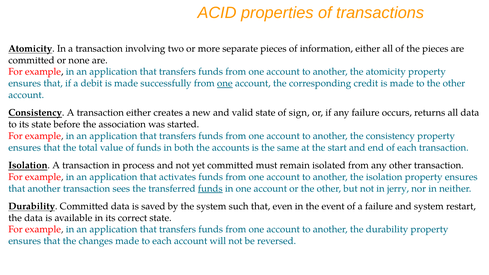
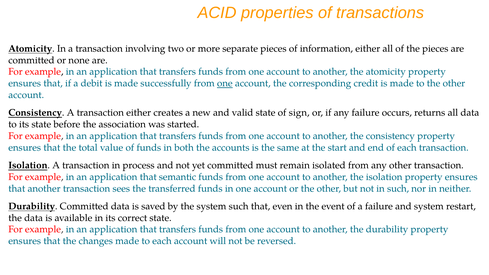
activates: activates -> semantic
funds at (210, 189) underline: present -> none
in jerry: jerry -> such
